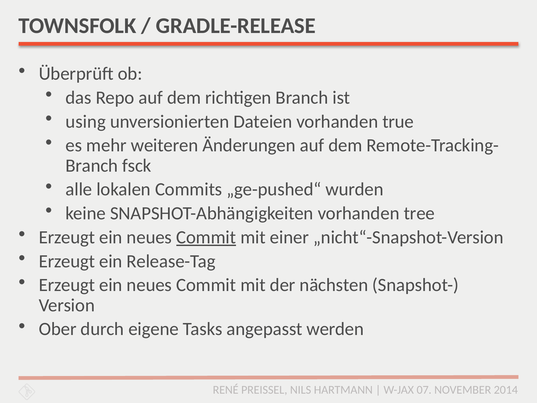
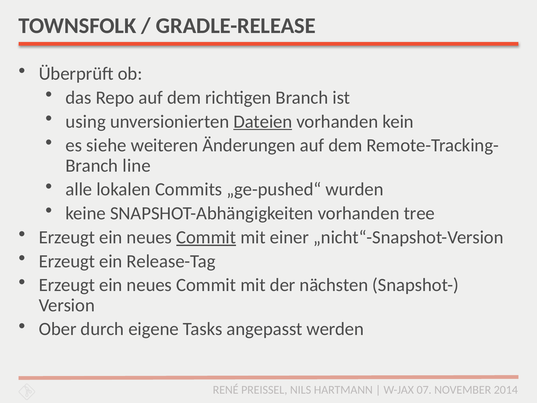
Dateien underline: none -> present
true: true -> kein
mehr: mehr -> siehe
fsck: fsck -> line
